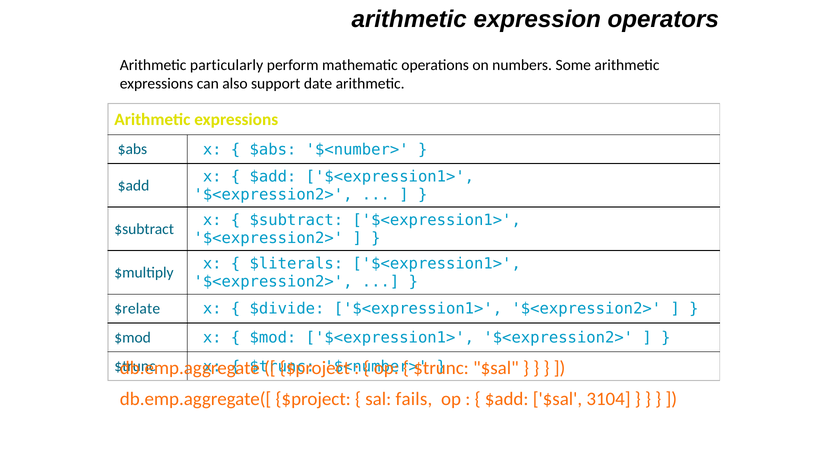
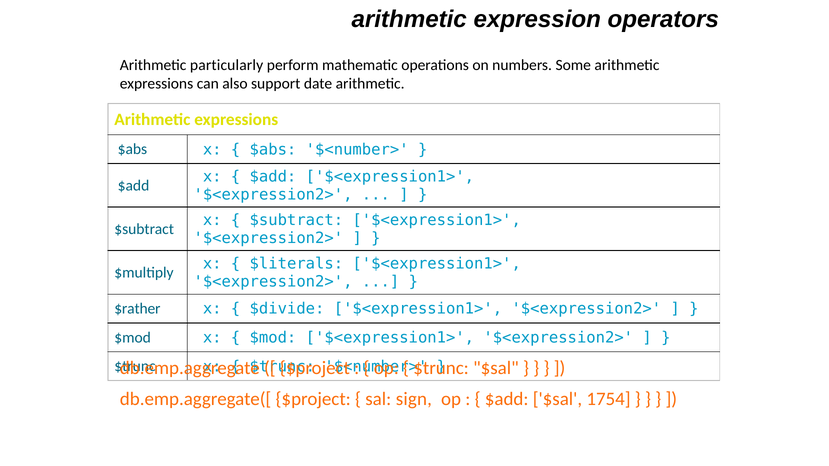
$relate: $relate -> $rather
fails: fails -> sign
3104: 3104 -> 1754
